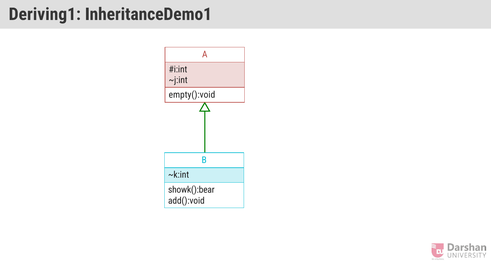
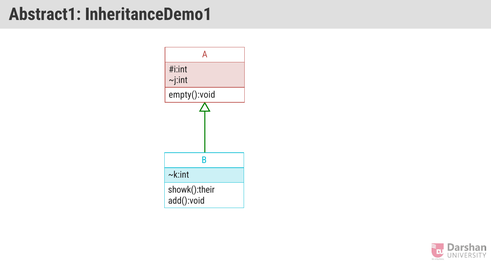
Deriving1: Deriving1 -> Abstract1
showk():bear: showk():bear -> showk():their
